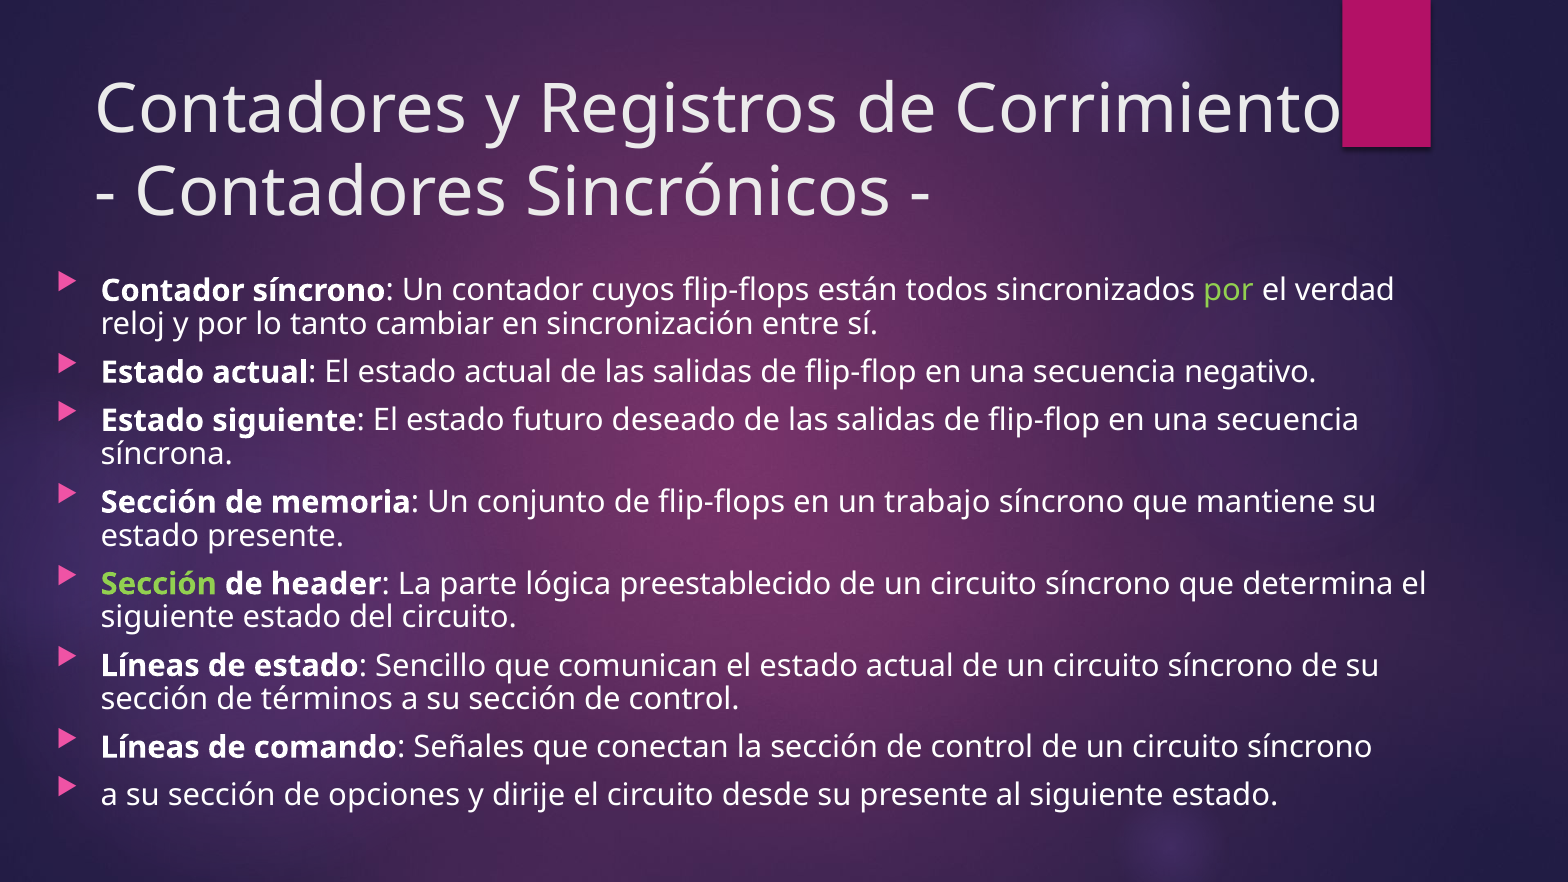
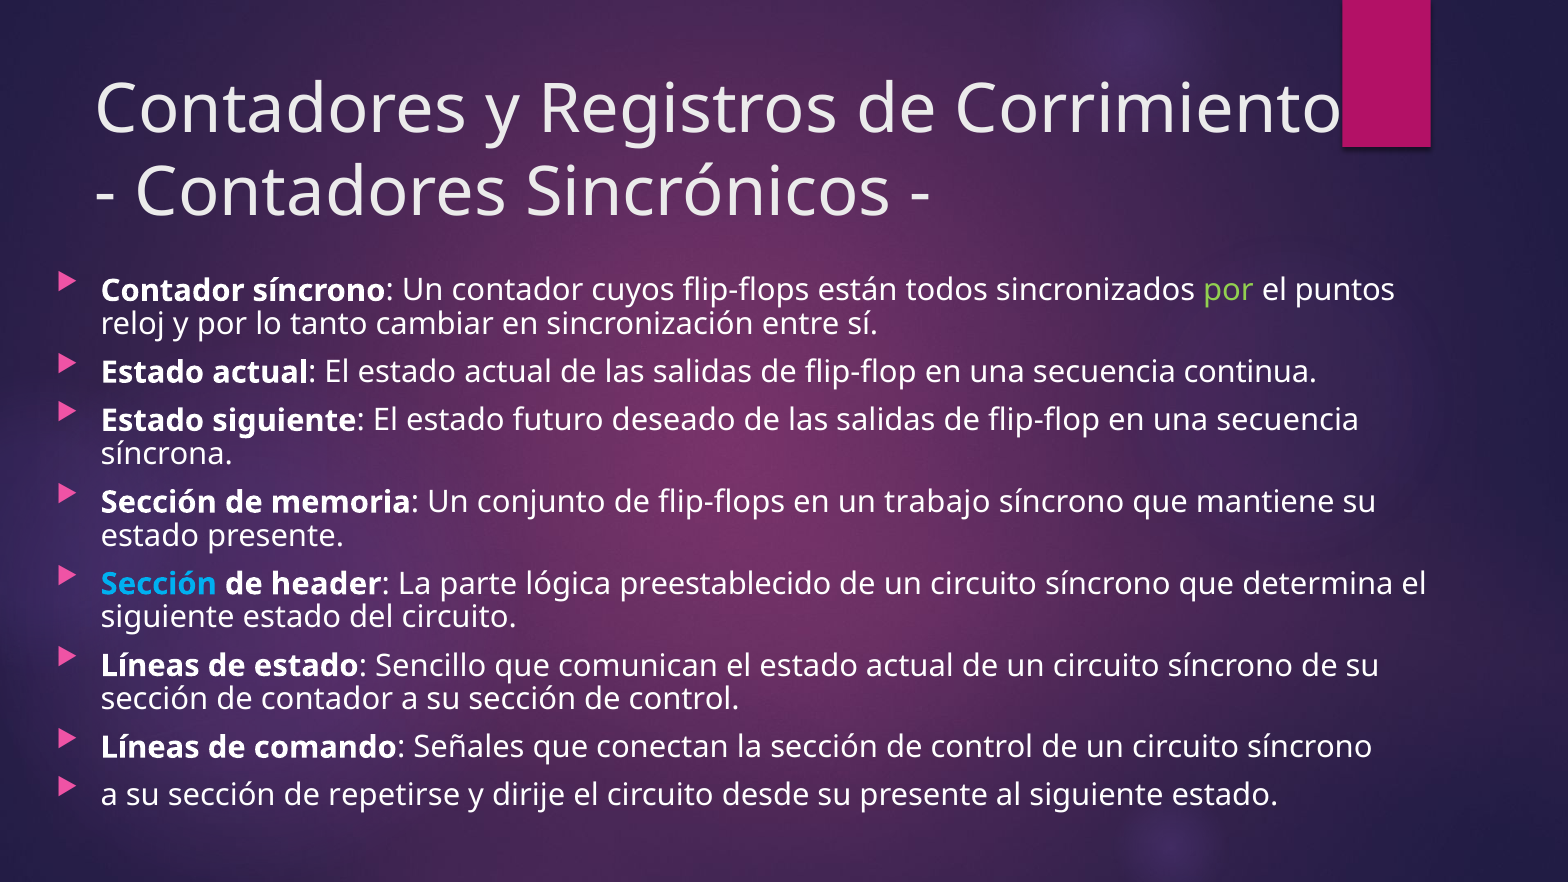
verdad: verdad -> puntos
negativo: negativo -> continua
Sección at (159, 584) colour: light green -> light blue
de términos: términos -> contador
opciones: opciones -> repetirse
